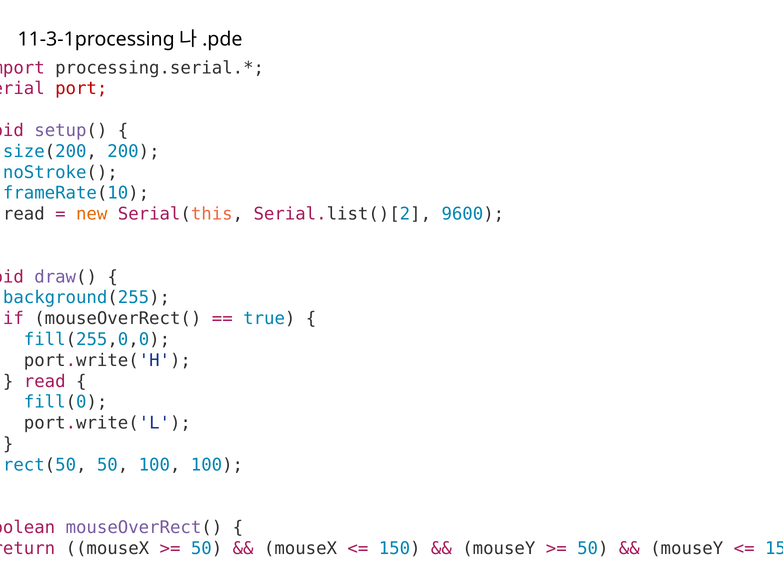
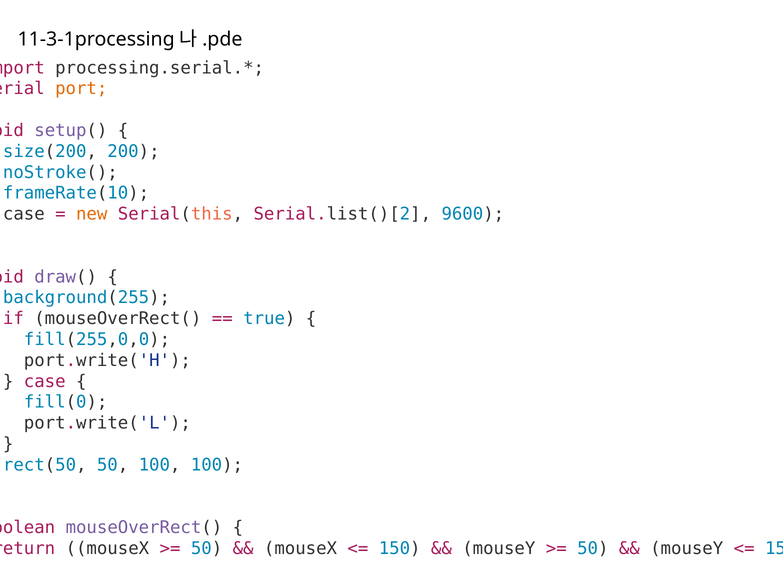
port colour: red -> orange
read at (24, 214): read -> case
read at (45, 381): read -> case
